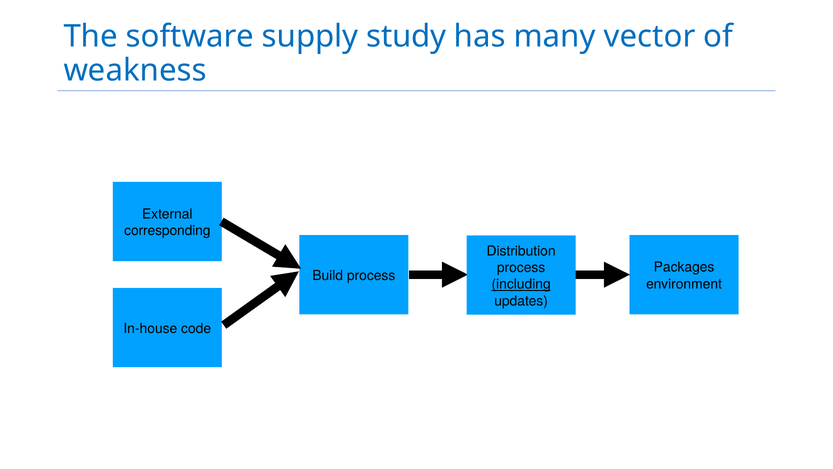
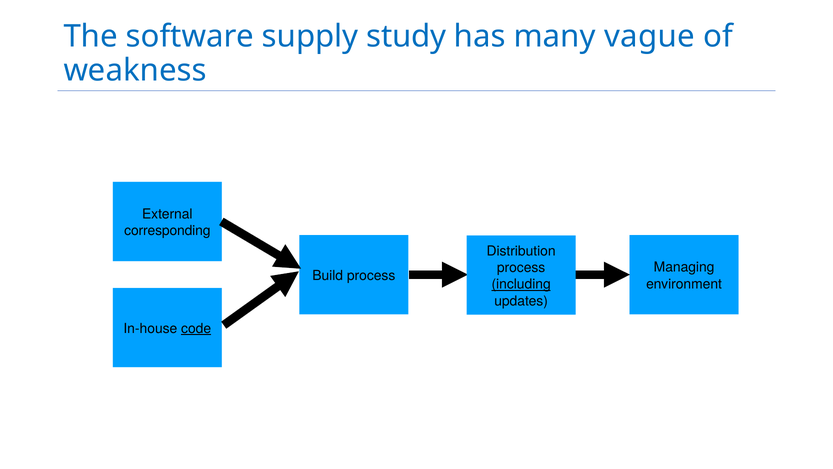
vector: vector -> vague
Packages: Packages -> Managing
code underline: none -> present
